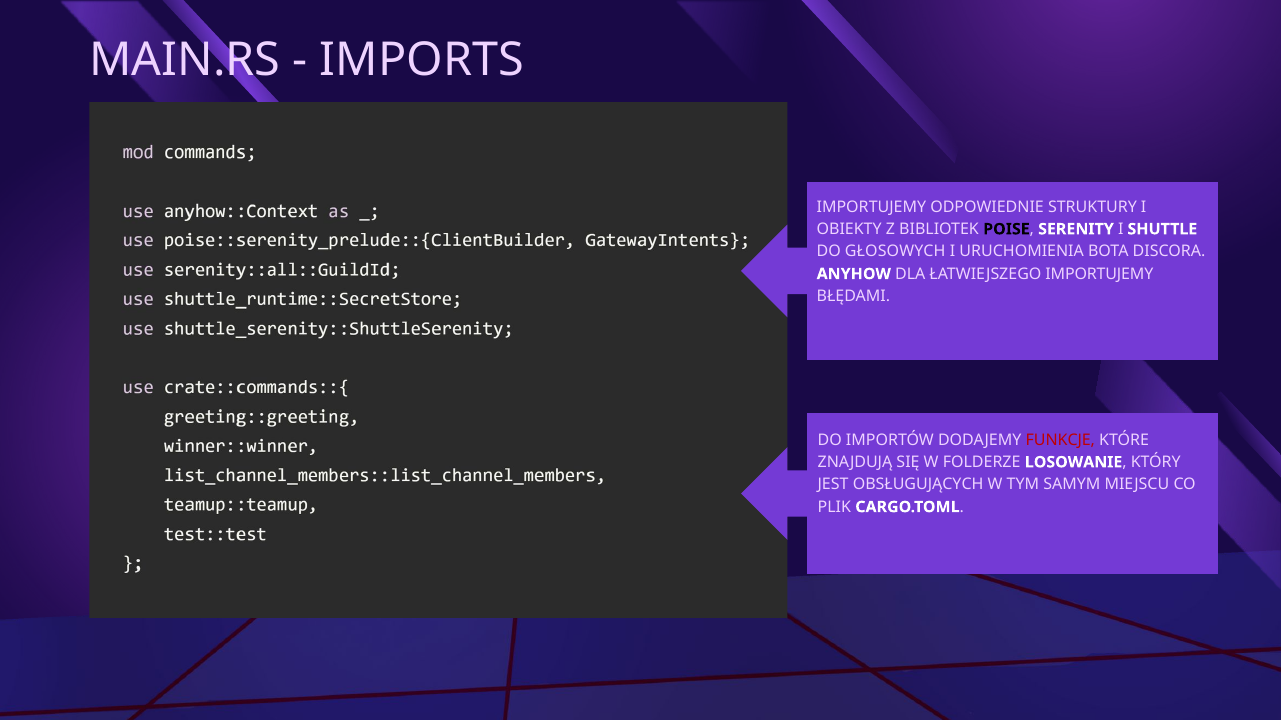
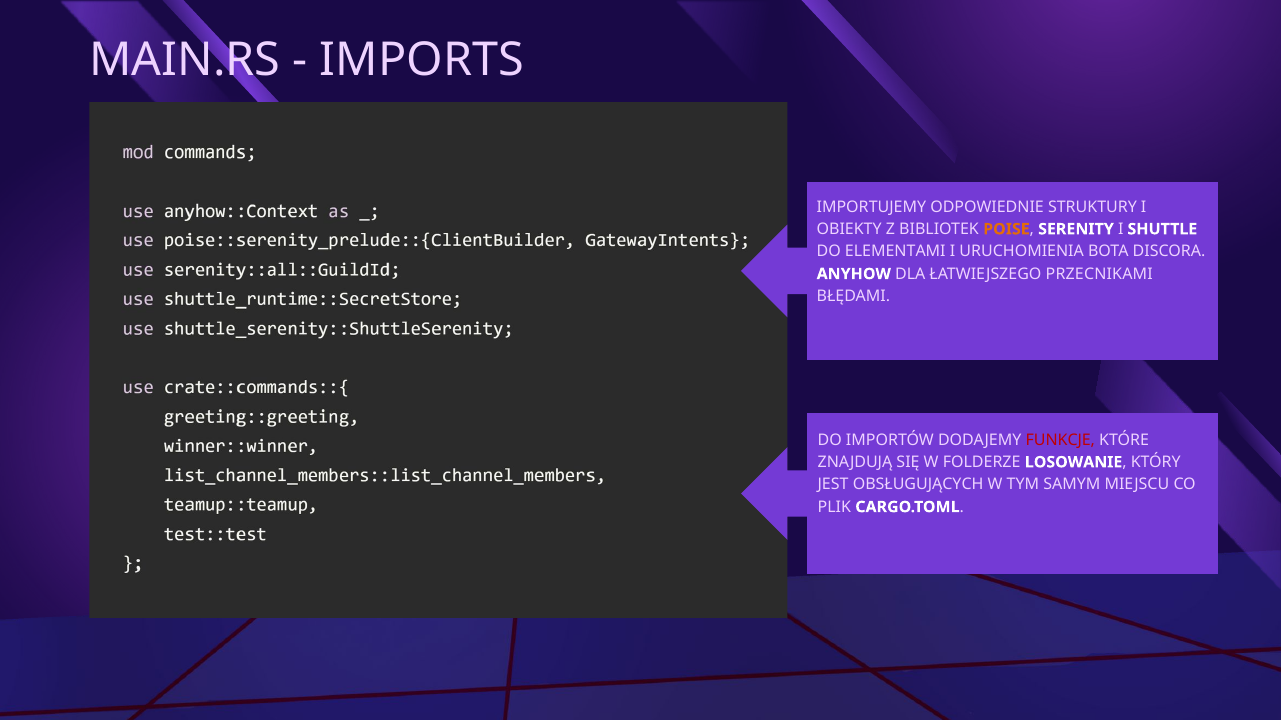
POISE colour: black -> orange
GŁOSOWYCH: GŁOSOWYCH -> ELEMENTAMI
ŁATWIEJSZEGO IMPORTUJEMY: IMPORTUJEMY -> PRZECNIKAMI
